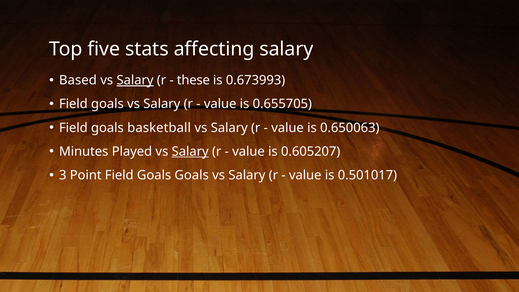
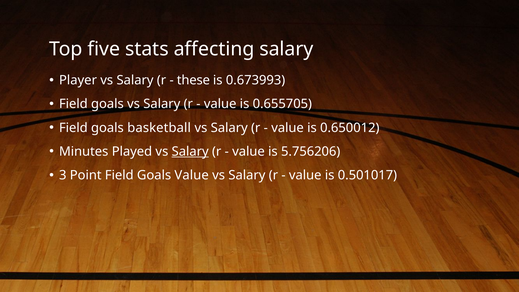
Based: Based -> Player
Salary at (135, 80) underline: present -> none
0.650063: 0.650063 -> 0.650012
0.605207: 0.605207 -> 5.756206
Goals Goals: Goals -> Value
